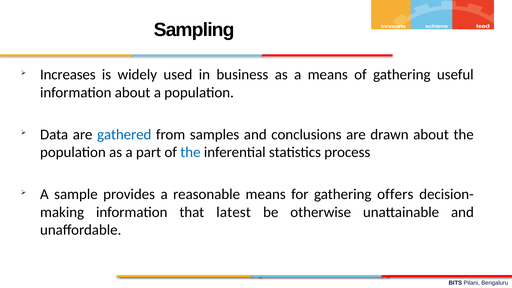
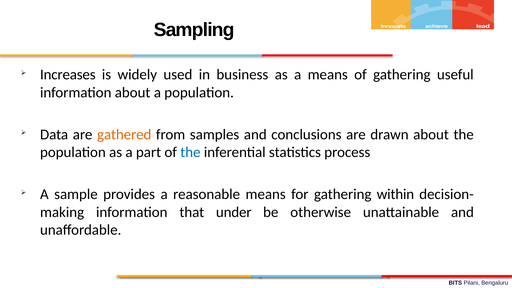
gathered colour: blue -> orange
offers: offers -> within
latest: latest -> under
